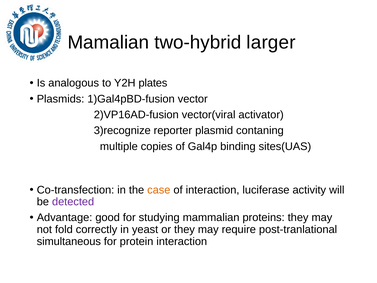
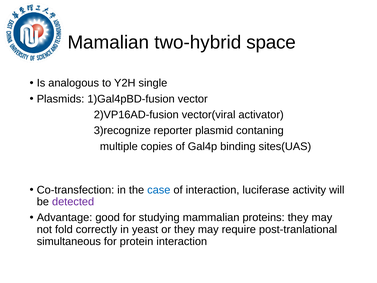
larger: larger -> space
plates: plates -> single
case colour: orange -> blue
